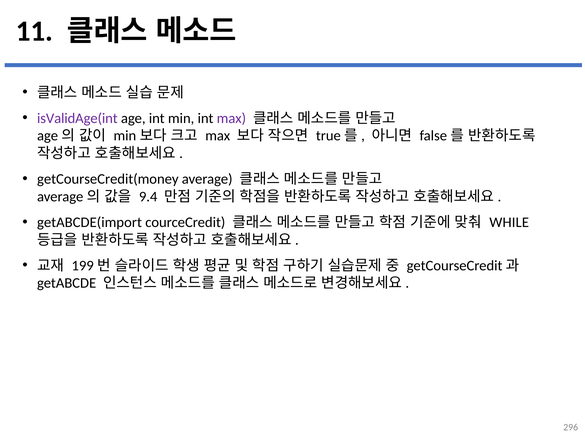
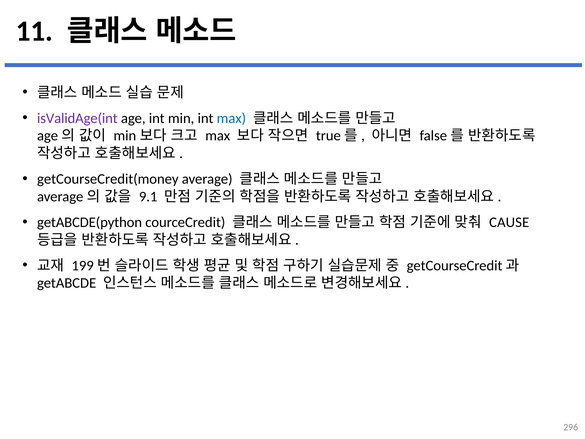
max at (231, 118) colour: purple -> blue
9.4: 9.4 -> 9.1
getABCDE(import: getABCDE(import -> getABCDE(python
WHILE: WHILE -> CAUSE
